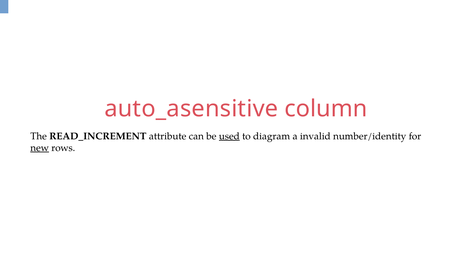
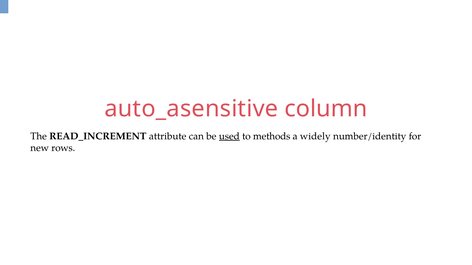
diagram: diagram -> methods
invalid: invalid -> widely
new underline: present -> none
